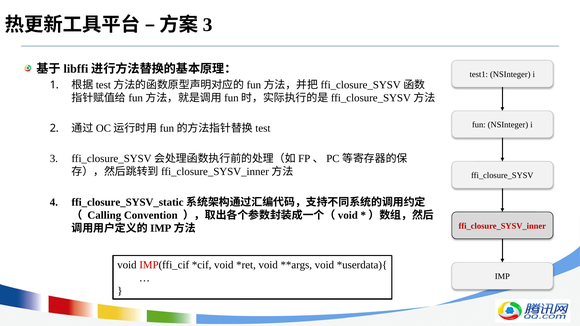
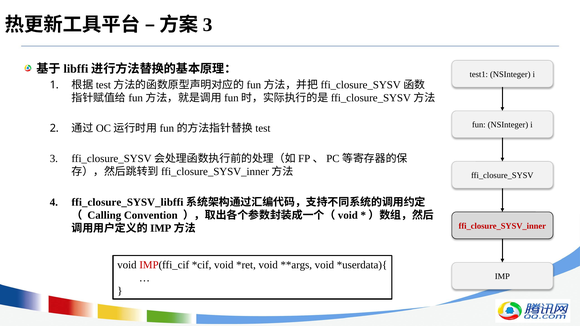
ffi_closure_SYSV_static: ffi_closure_SYSV_static -> ffi_closure_SYSV_libffi
